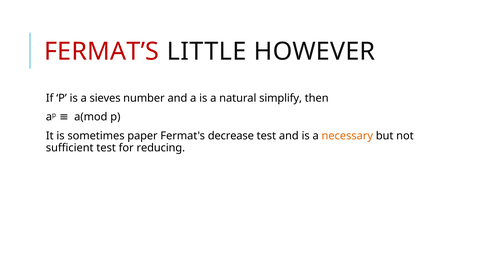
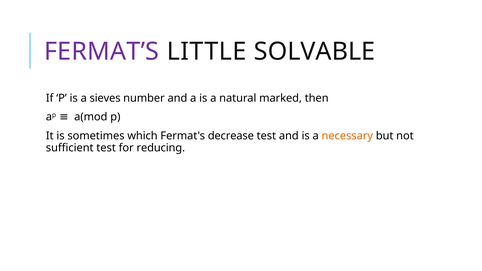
FERMAT’S colour: red -> purple
HOWEVER: HOWEVER -> SOLVABLE
simplify: simplify -> marked
paper: paper -> which
